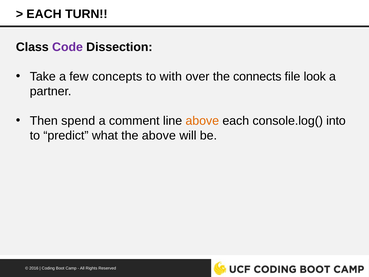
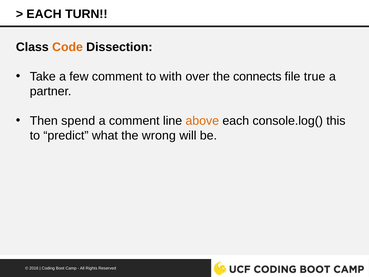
Code colour: purple -> orange
few concepts: concepts -> comment
look: look -> true
into: into -> this
the above: above -> wrong
